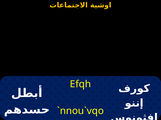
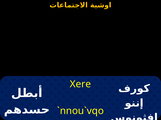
Efqh: Efqh -> Xere
